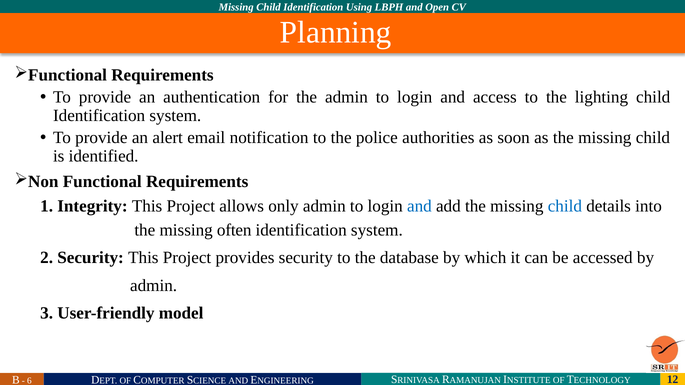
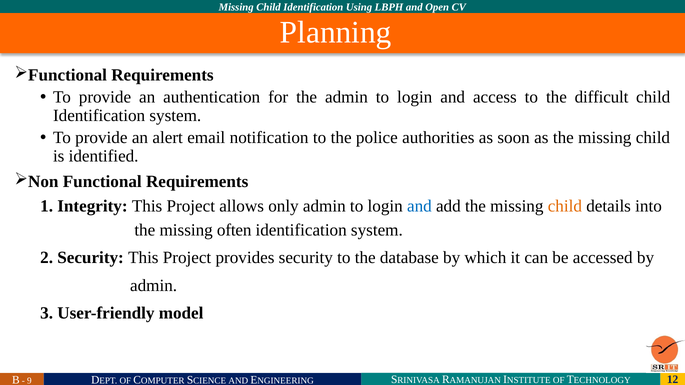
lighting: lighting -> difficult
child at (565, 206) colour: blue -> orange
6: 6 -> 9
